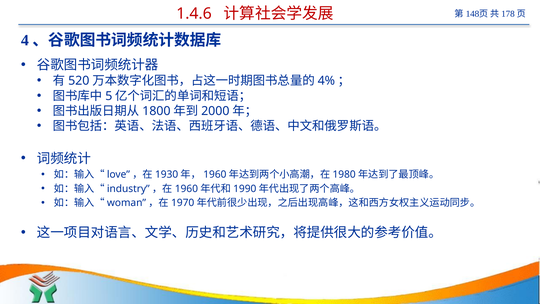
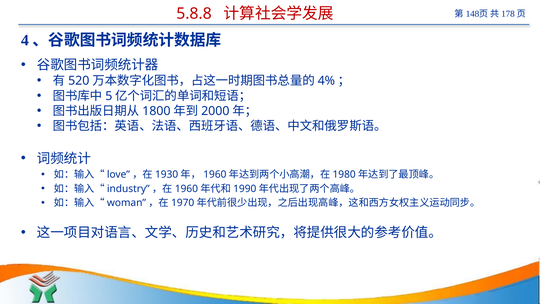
1.4.6: 1.4.6 -> 5.8.8
